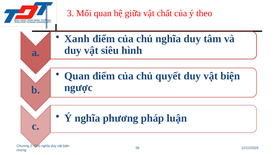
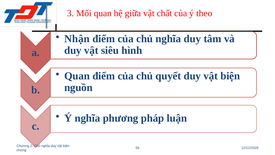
Xanh: Xanh -> Nhận
ngược: ngược -> nguồn
